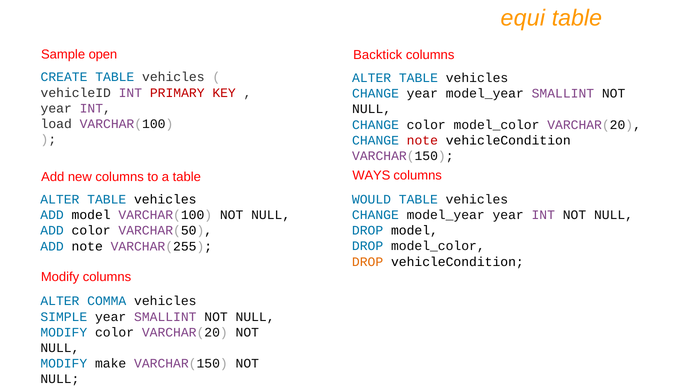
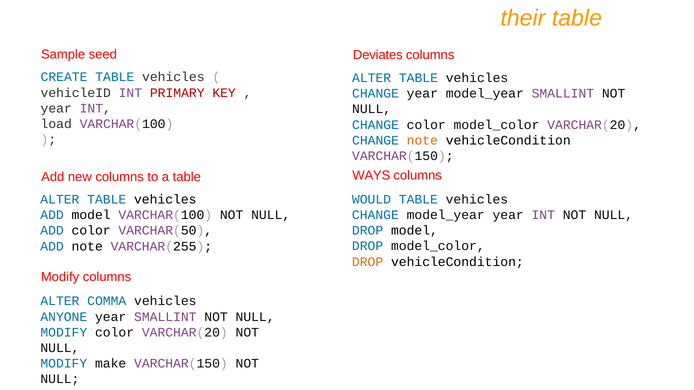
equi: equi -> their
open: open -> seed
Backtick: Backtick -> Deviates
note at (422, 141) colour: red -> orange
SIMPLE: SIMPLE -> ANYONE
